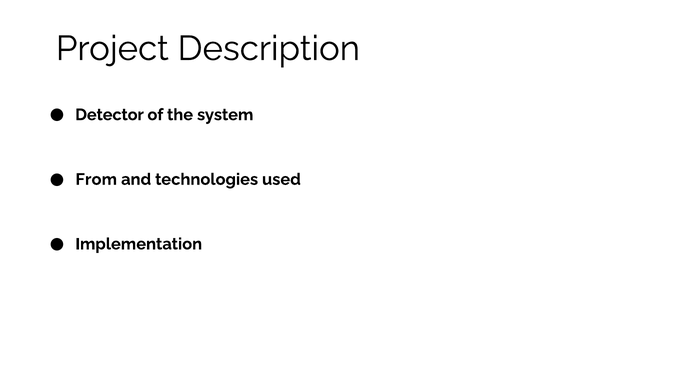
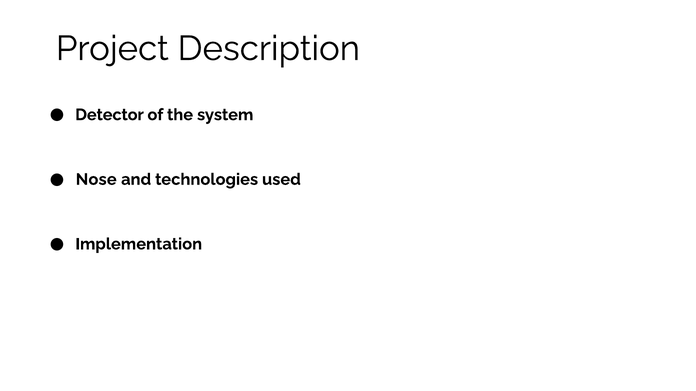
From: From -> Nose
